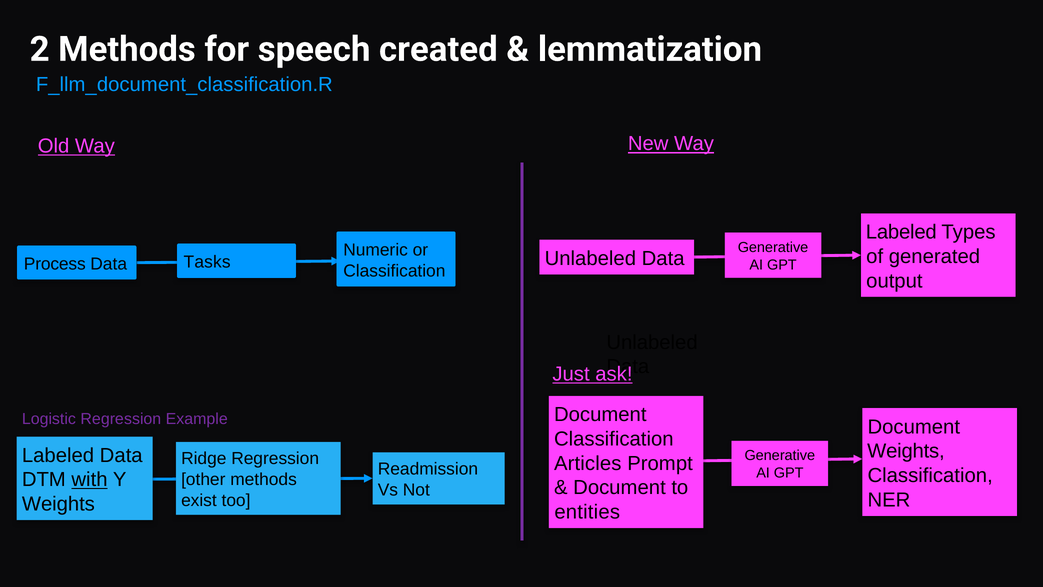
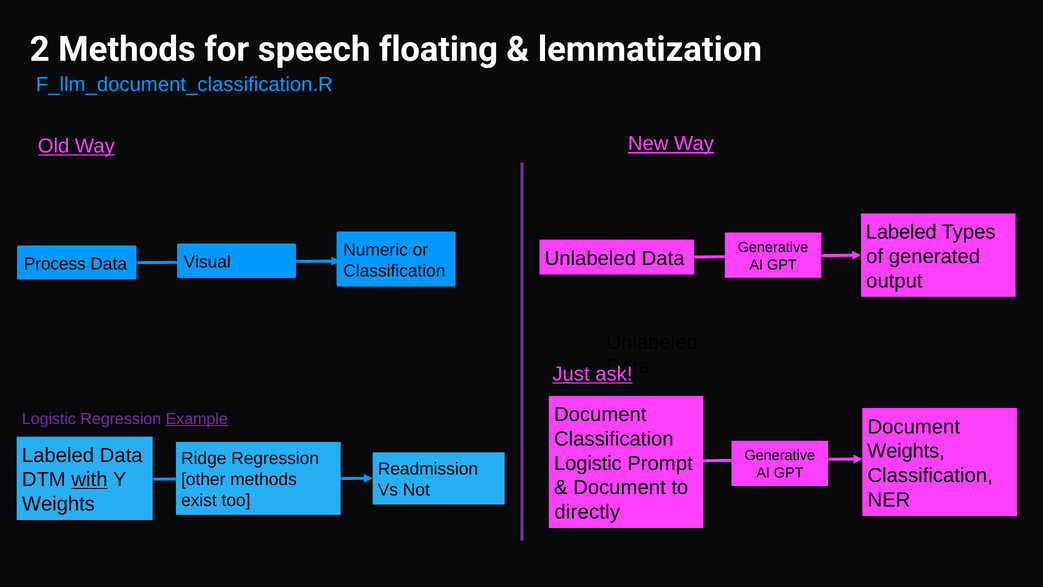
created: created -> floating
Tasks: Tasks -> Visual
Example underline: none -> present
Articles at (588, 463): Articles -> Logistic
entities: entities -> directly
